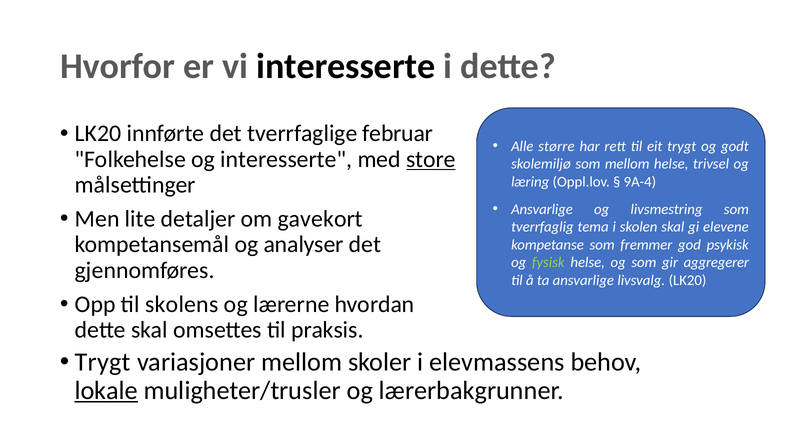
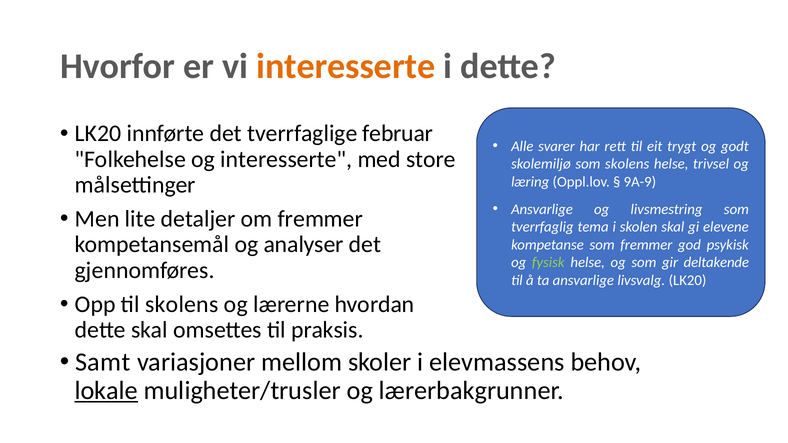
interesserte at (346, 66) colour: black -> orange
større: større -> svarer
store underline: present -> none
som mellom: mellom -> skolens
9A-4: 9A-4 -> 9A-9
om gavekort: gavekort -> fremmer
aggregerer: aggregerer -> deltakende
Trygt at (103, 362): Trygt -> Samt
